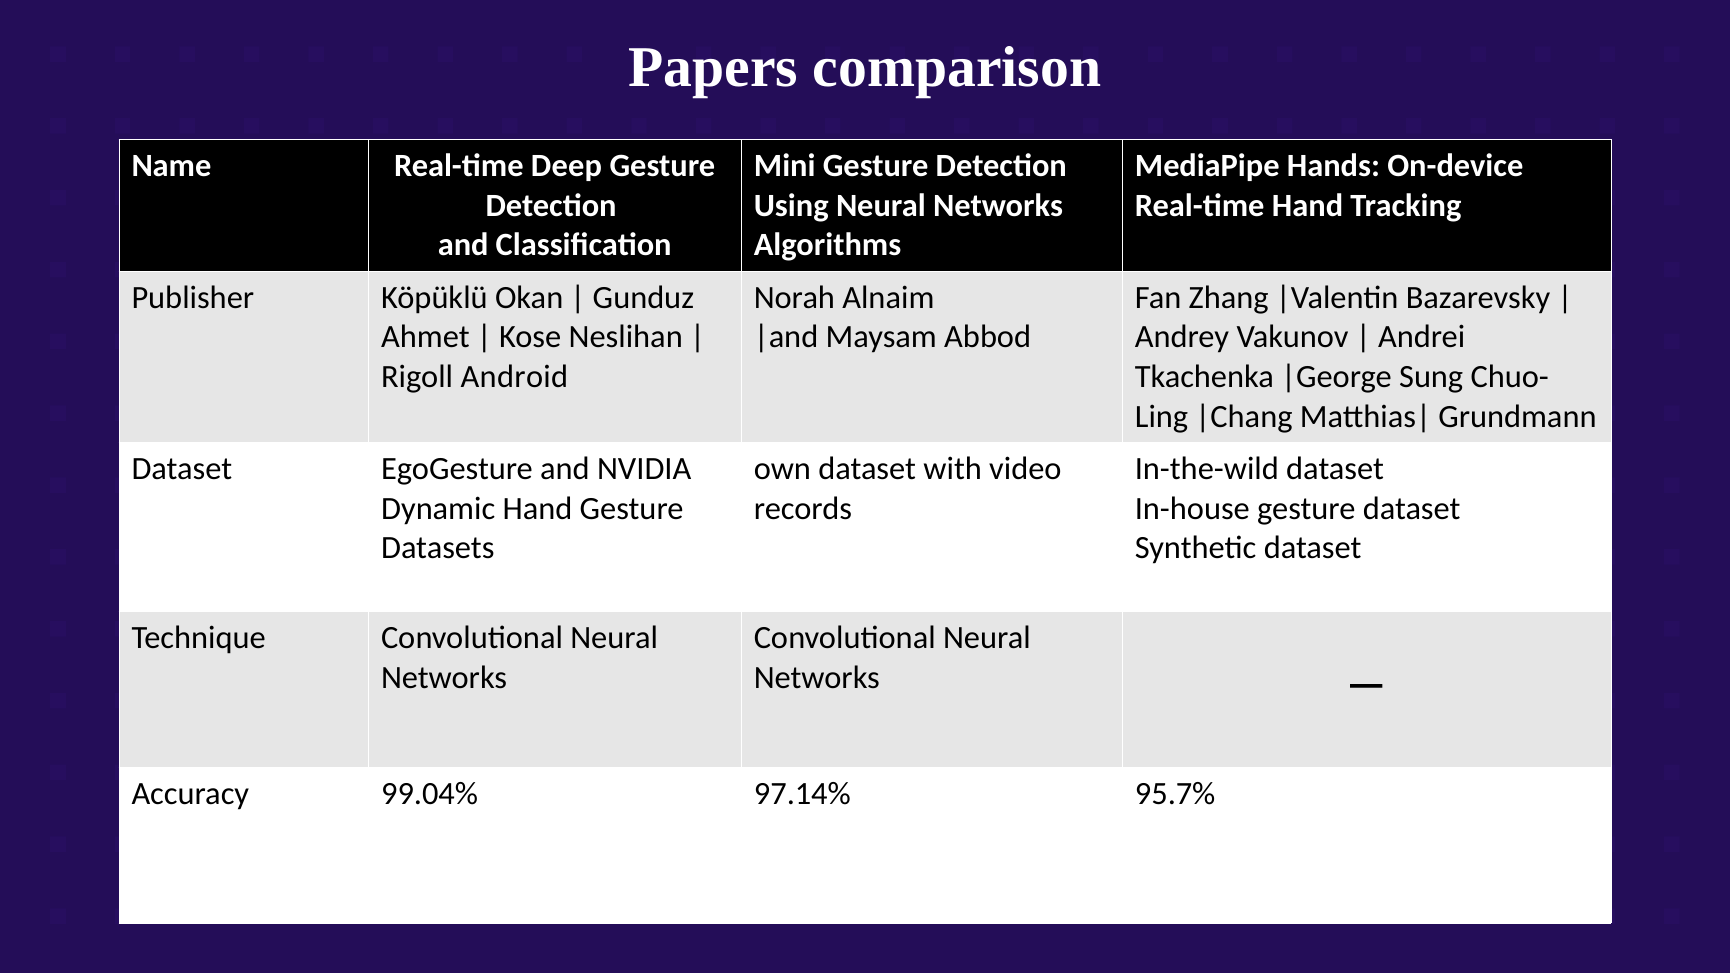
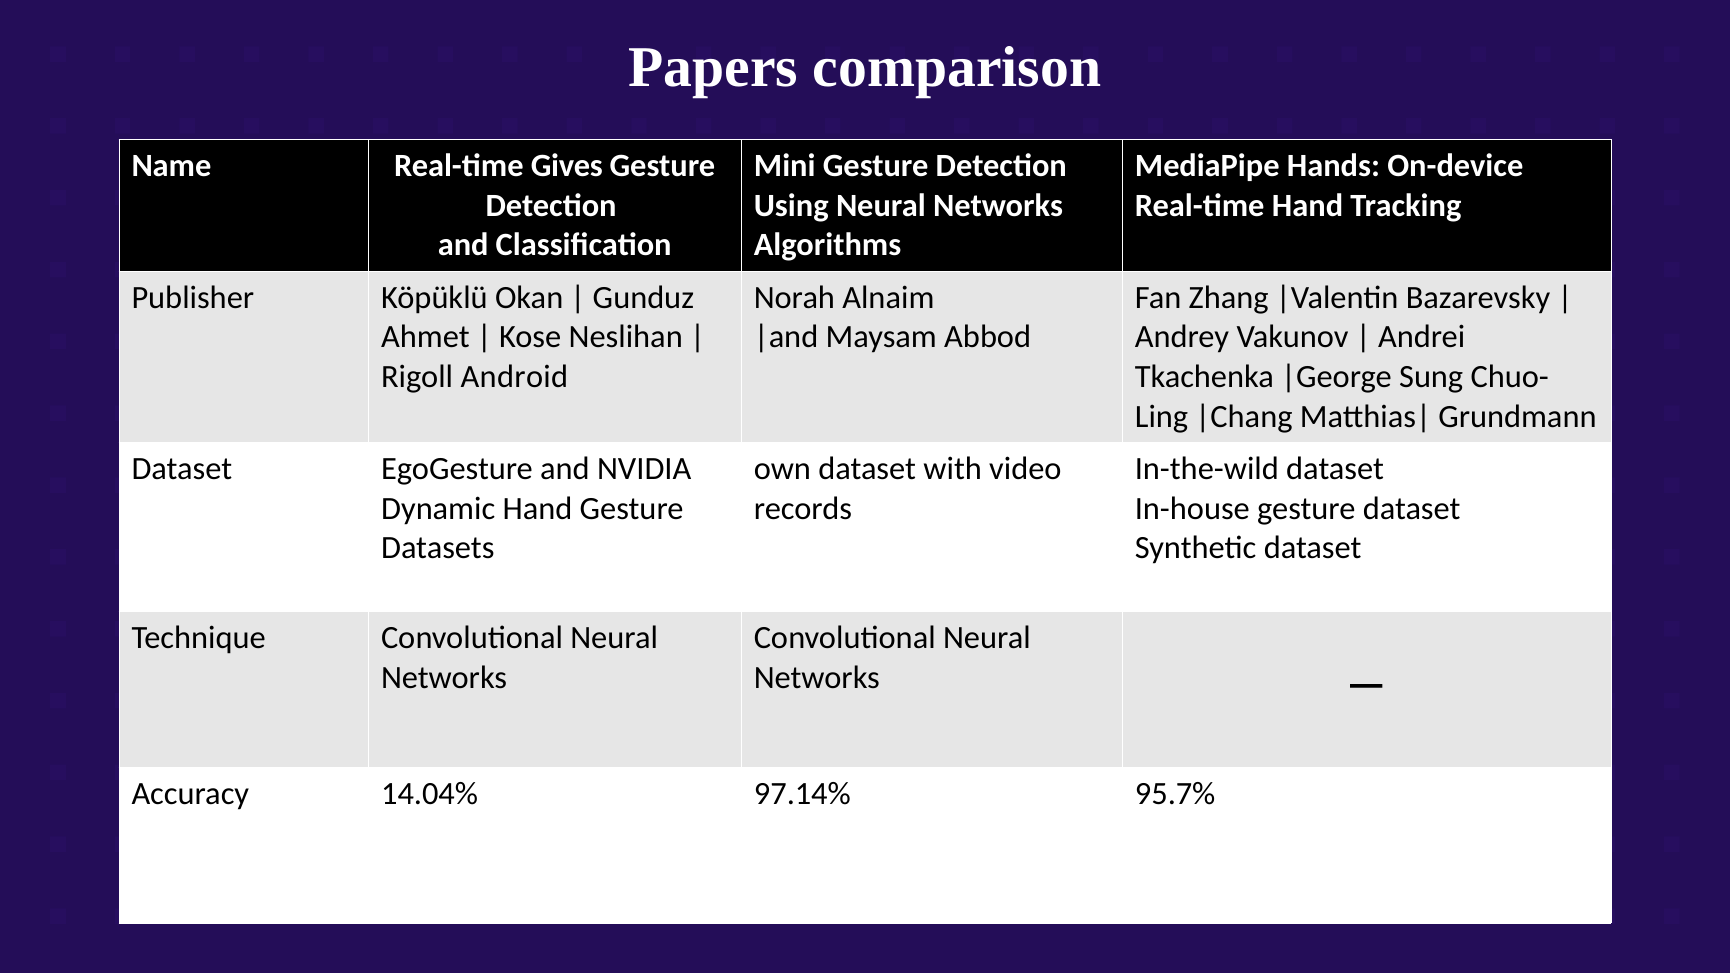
Deep: Deep -> Gives
99.04%: 99.04% -> 14.04%
